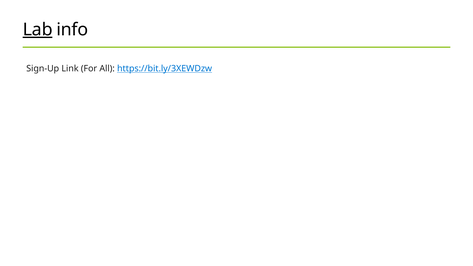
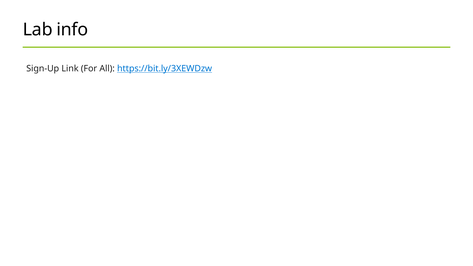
Lab underline: present -> none
